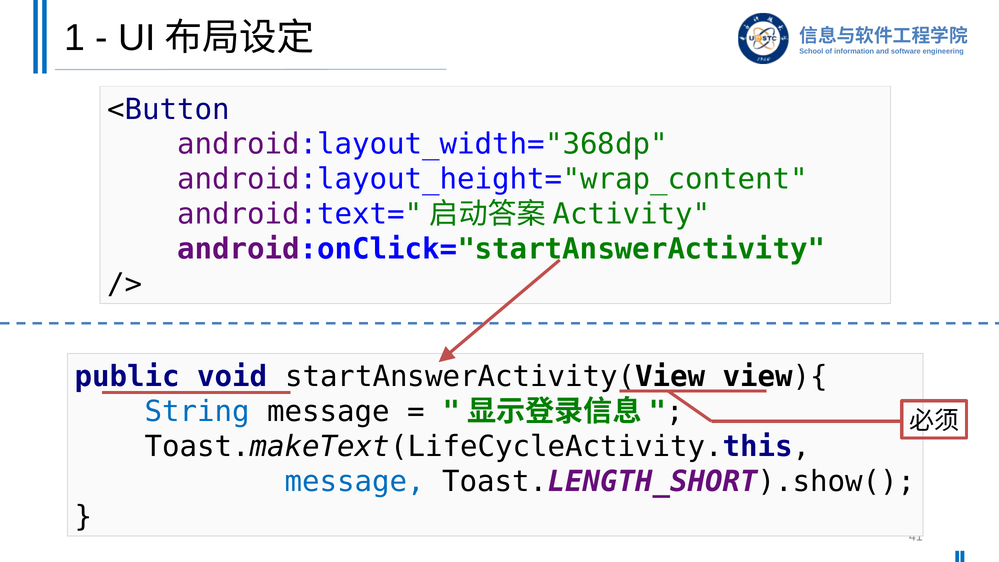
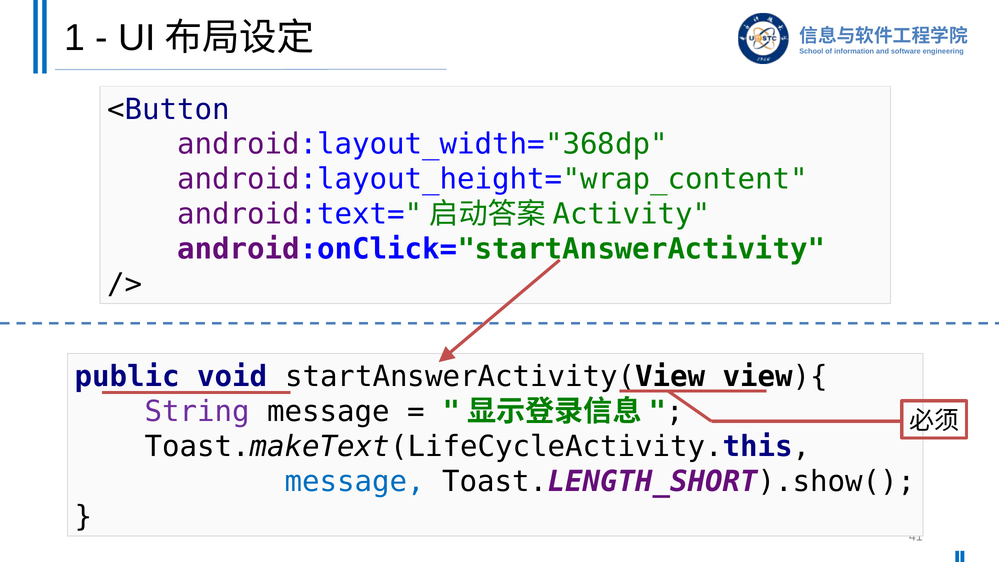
String colour: blue -> purple
